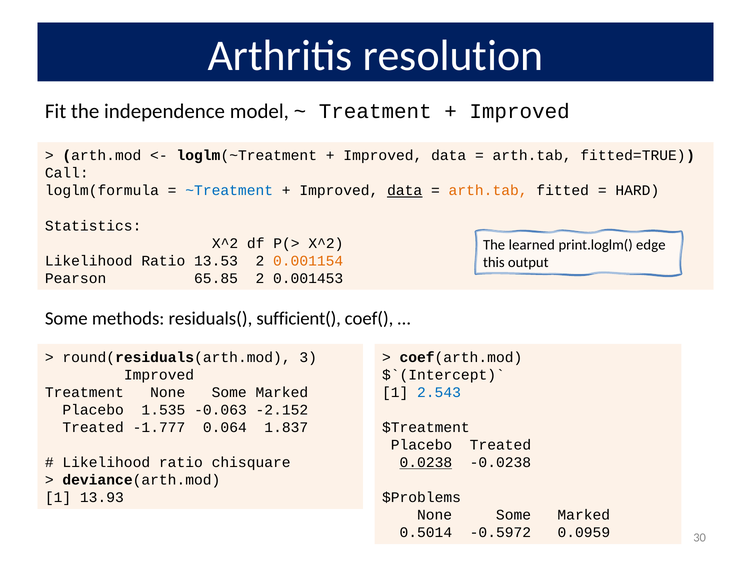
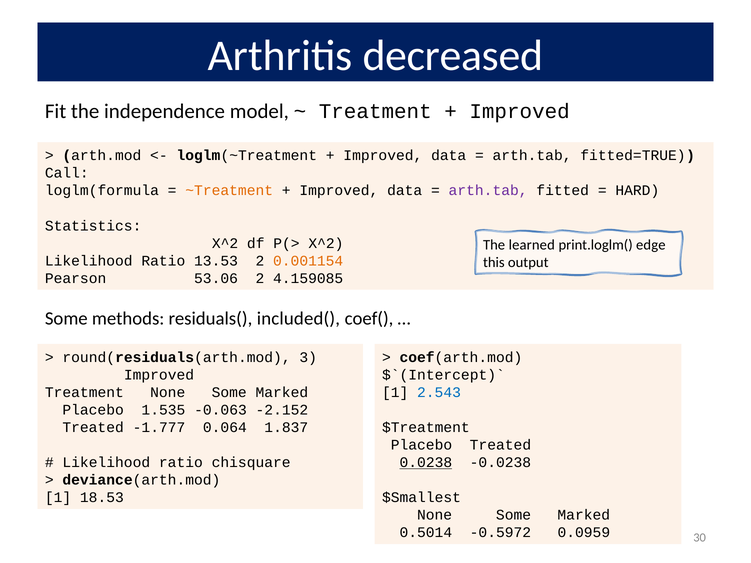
resolution: resolution -> decreased
~Treatment colour: blue -> orange
data at (405, 191) underline: present -> none
arth.tab at (488, 191) colour: orange -> purple
65.85: 65.85 -> 53.06
0.001453: 0.001453 -> 4.159085
sufficient(: sufficient( -> included(
13.93: 13.93 -> 18.53
$Problems: $Problems -> $Smallest
